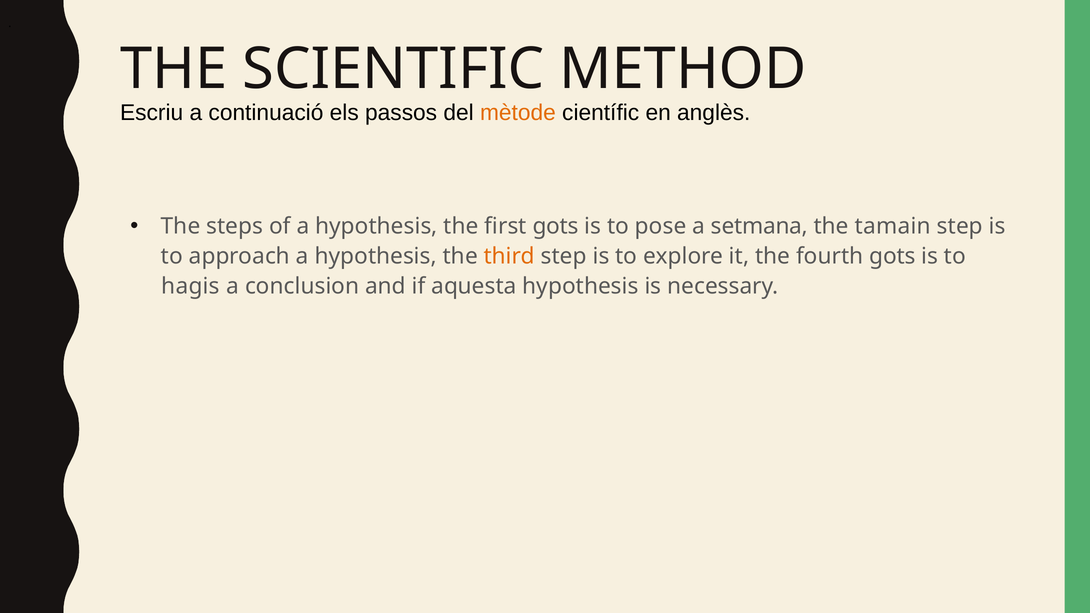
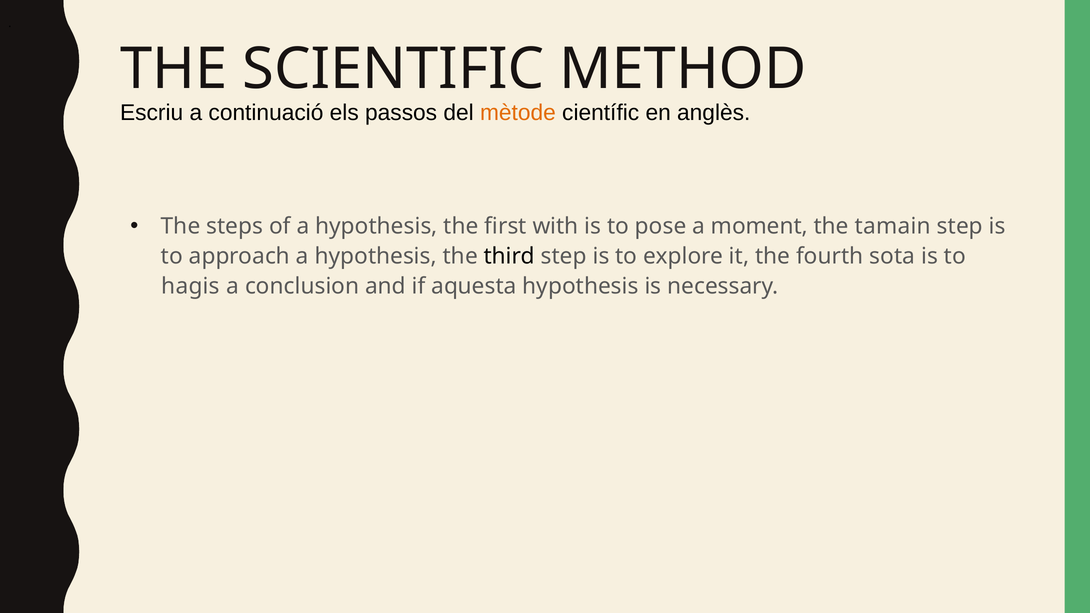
first gots: gots -> with
setmana: setmana -> moment
third colour: orange -> black
fourth gots: gots -> sota
